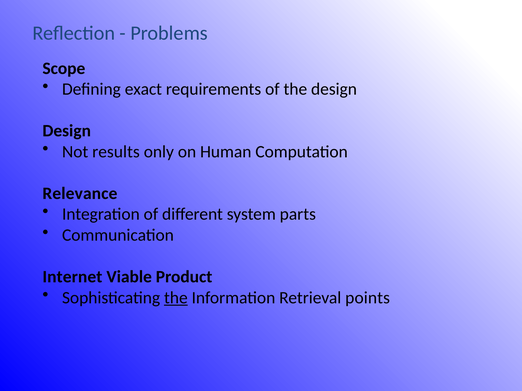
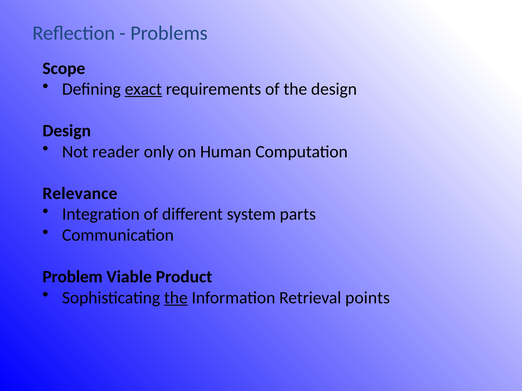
exact underline: none -> present
results: results -> reader
Internet: Internet -> Problem
